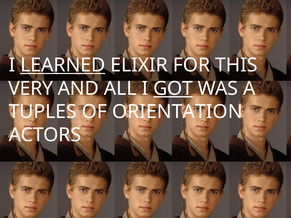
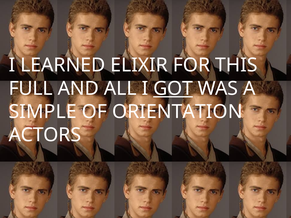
LEARNED underline: present -> none
VERY: VERY -> FULL
TUPLES: TUPLES -> SIMPLE
